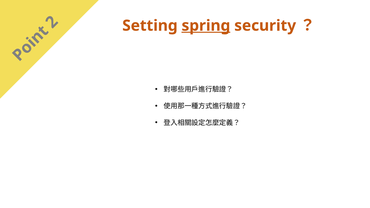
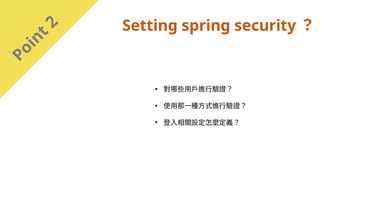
spring underline: present -> none
